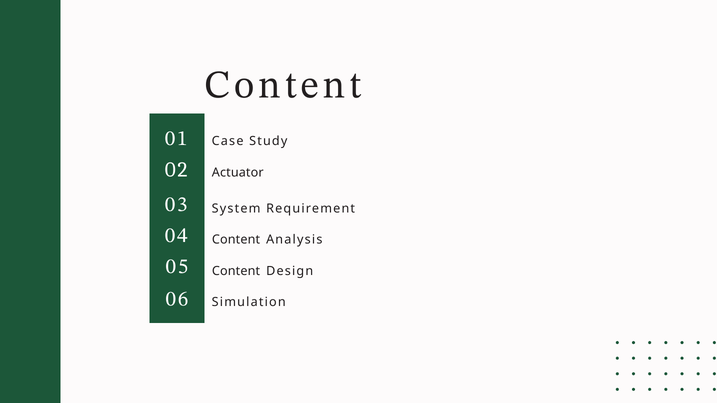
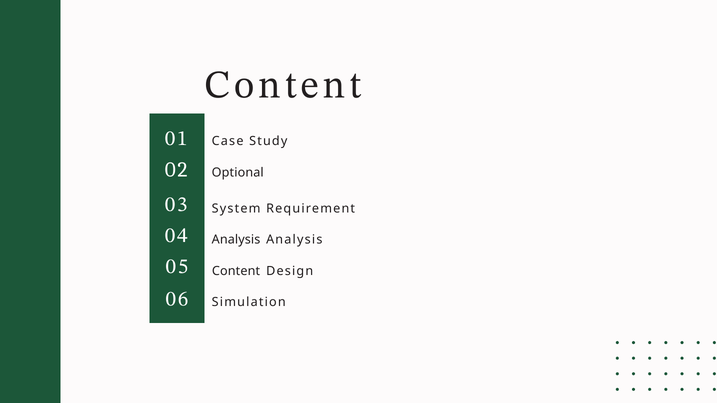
Actuator: Actuator -> Optional
Content at (236, 240): Content -> Analysis
